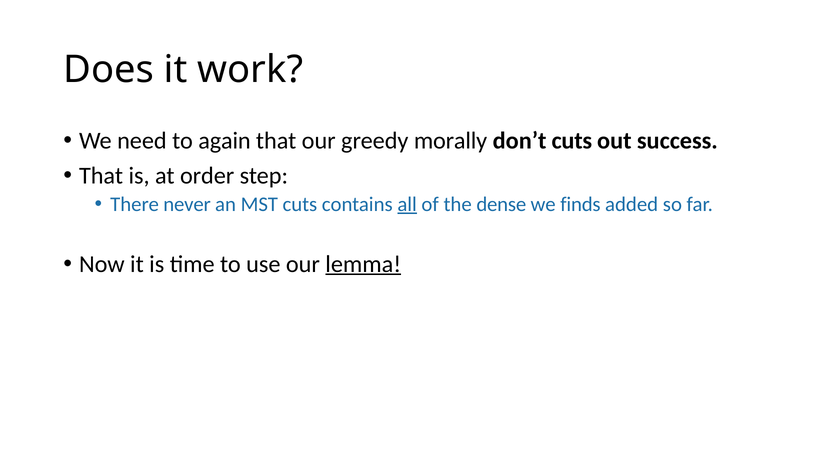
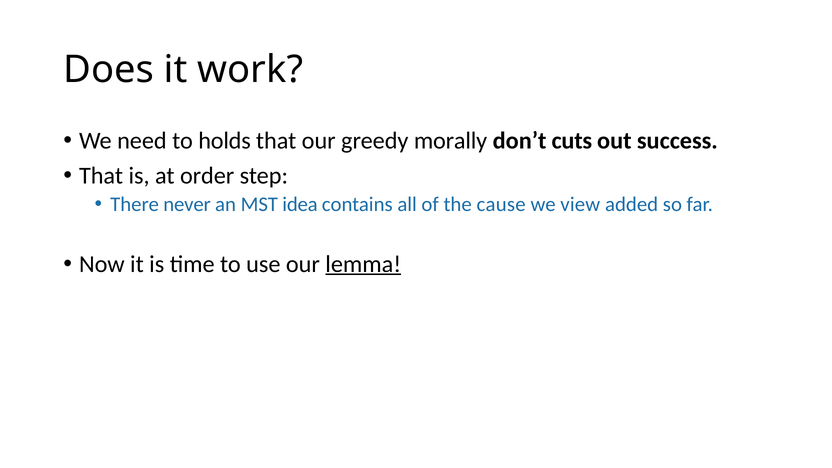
again: again -> holds
MST cuts: cuts -> idea
all underline: present -> none
dense: dense -> cause
finds: finds -> view
